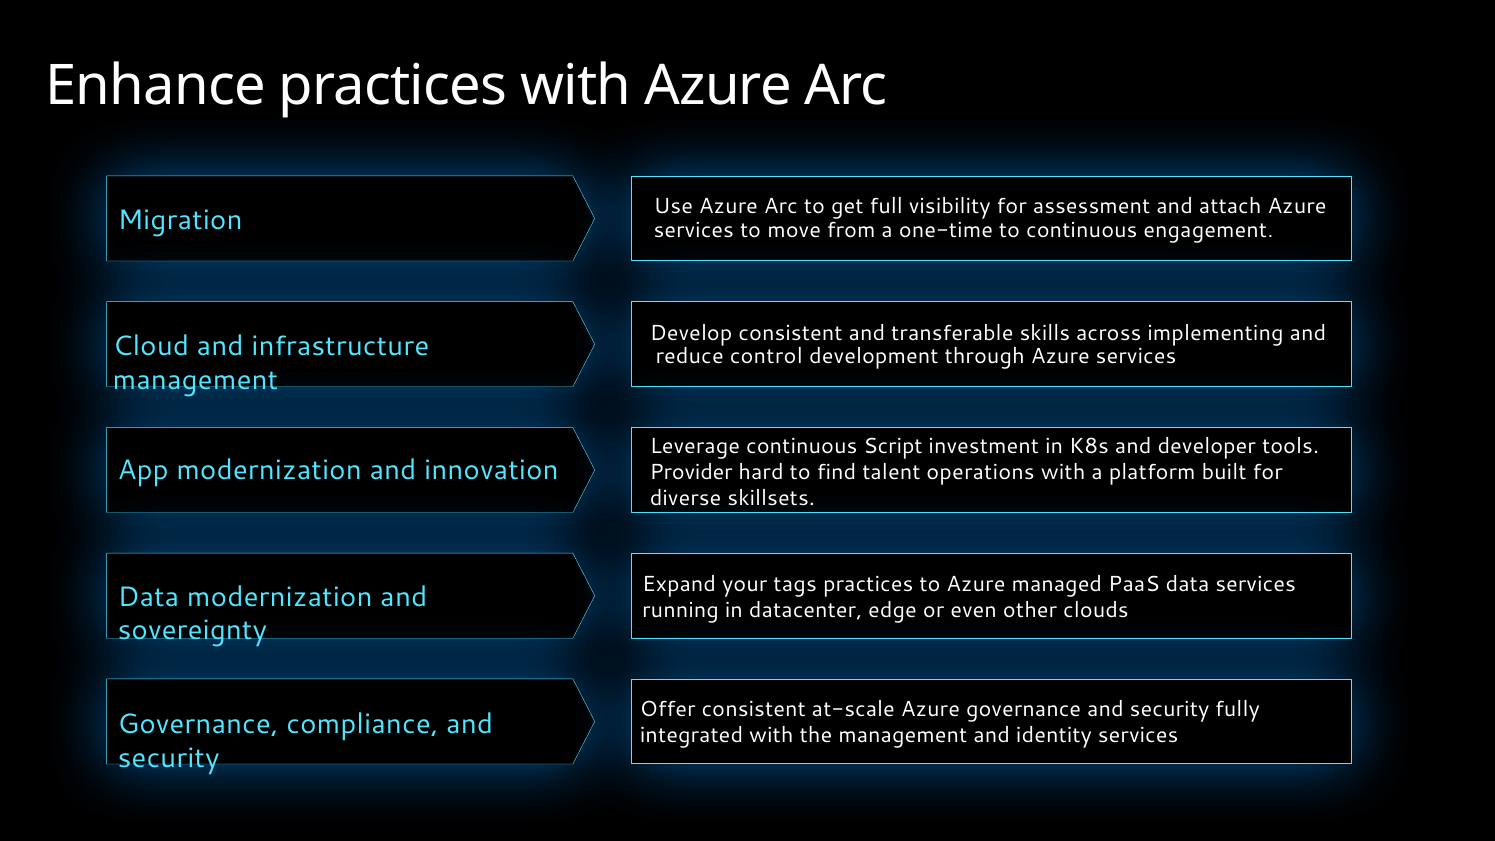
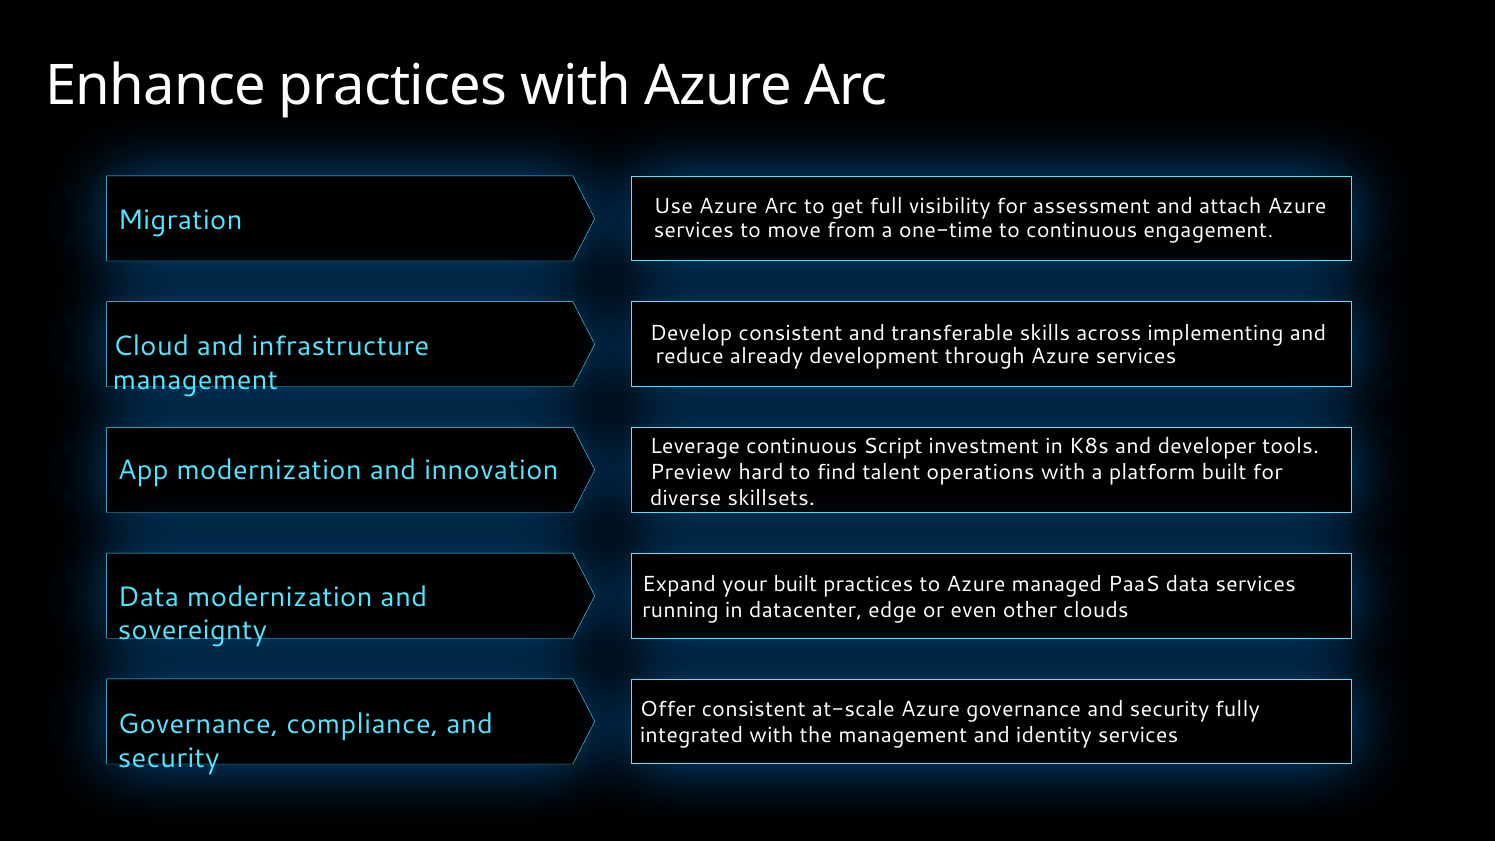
control: control -> already
Provider: Provider -> Preview
your tags: tags -> built
